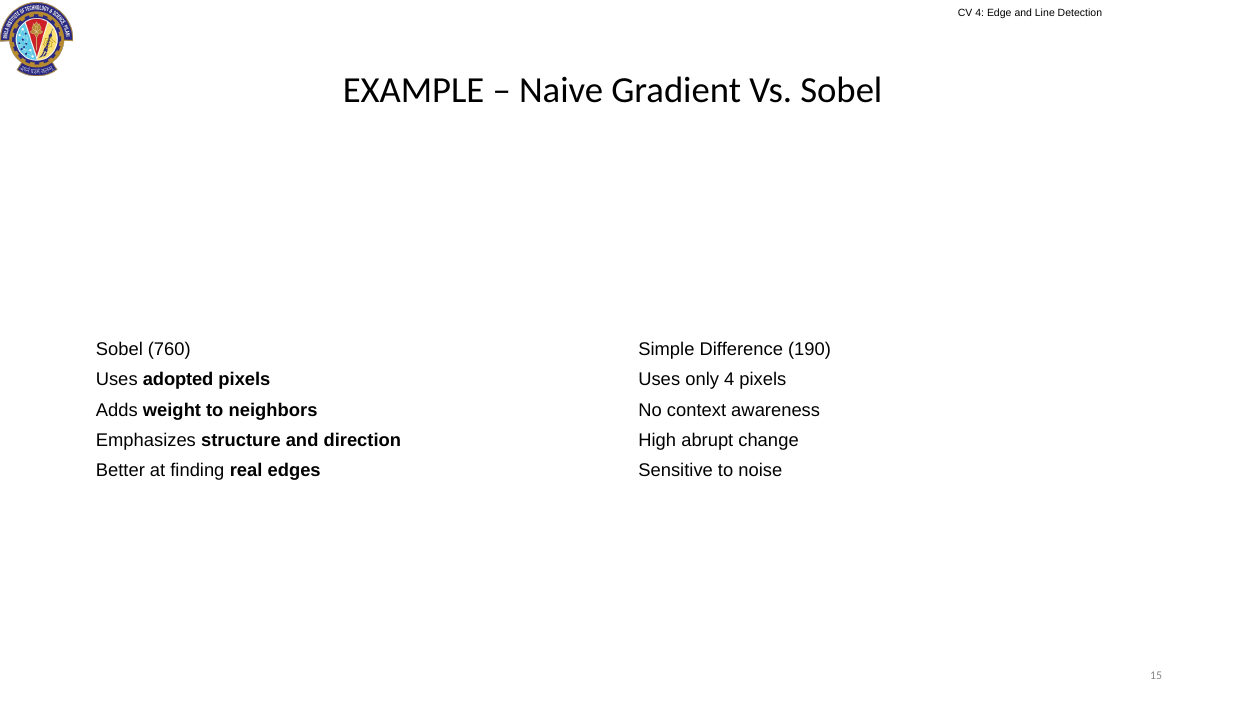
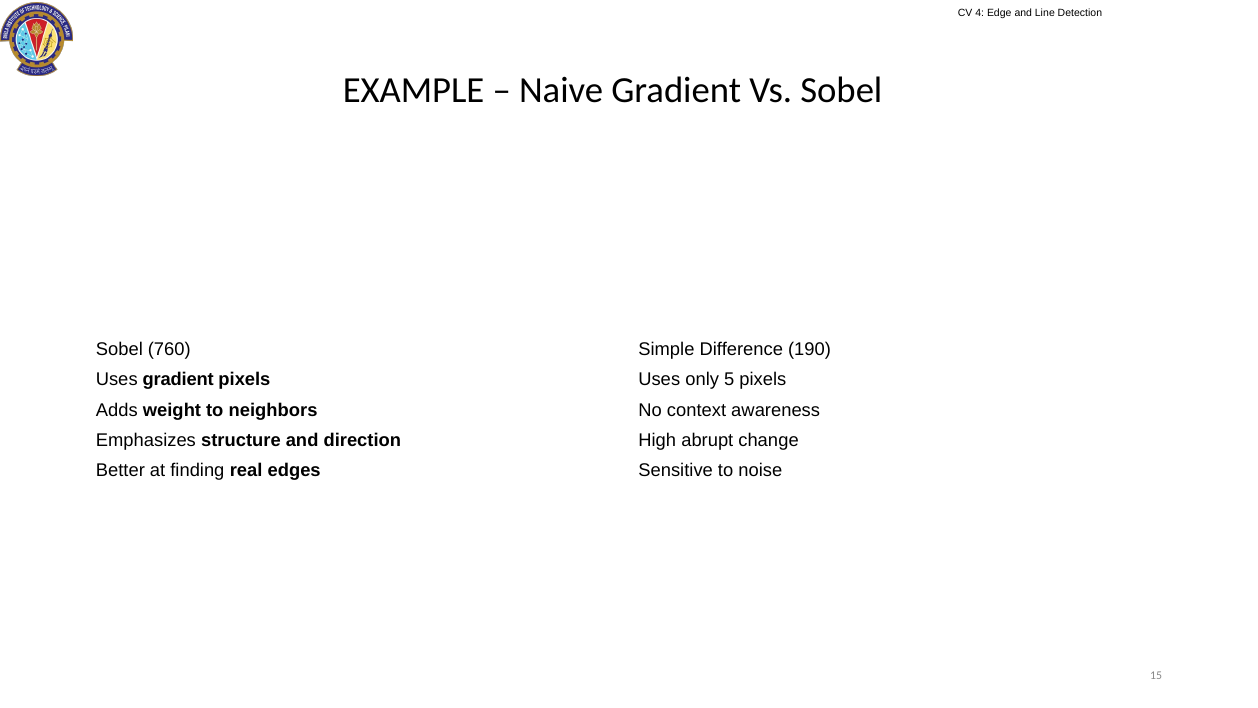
Uses adopted: adopted -> gradient
only 4: 4 -> 5
